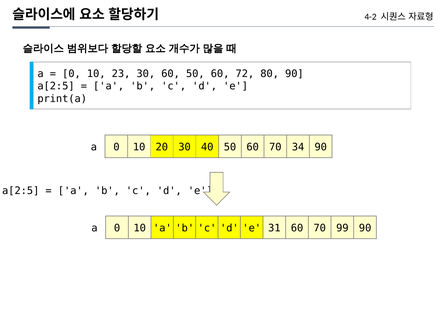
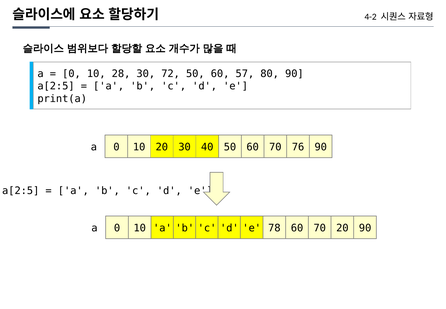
23: 23 -> 28
30 60: 60 -> 72
72: 72 -> 57
34: 34 -> 76
31: 31 -> 78
70 99: 99 -> 20
